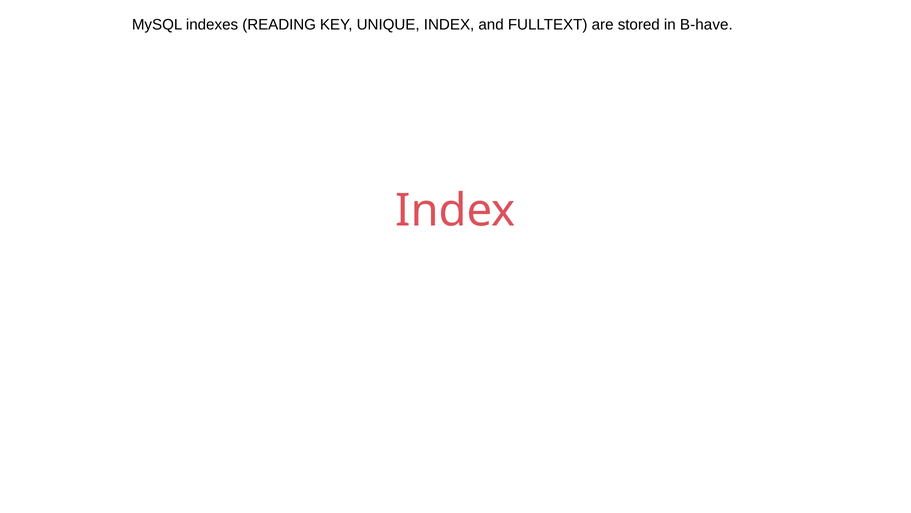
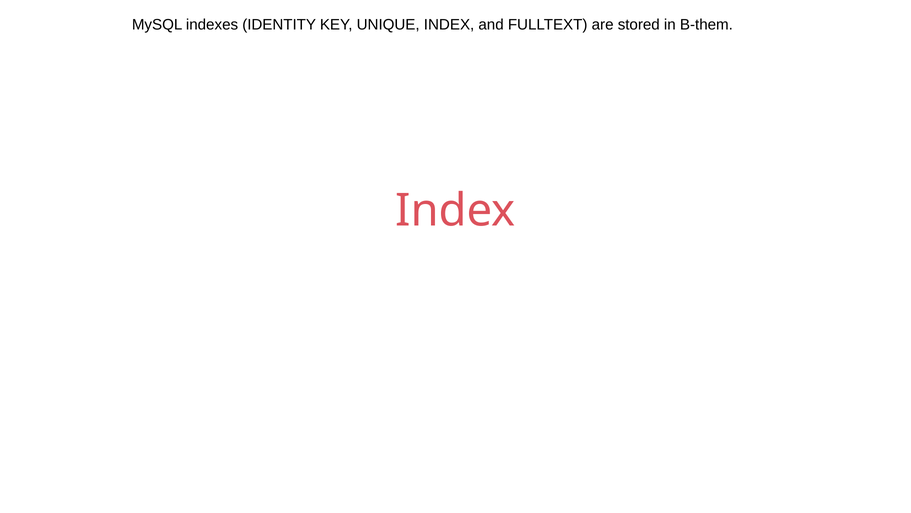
READING: READING -> IDENTITY
B-have: B-have -> B-them
